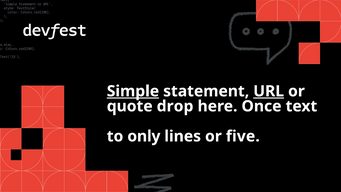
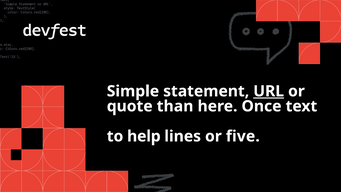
Simple underline: present -> none
drop: drop -> than
only: only -> help
